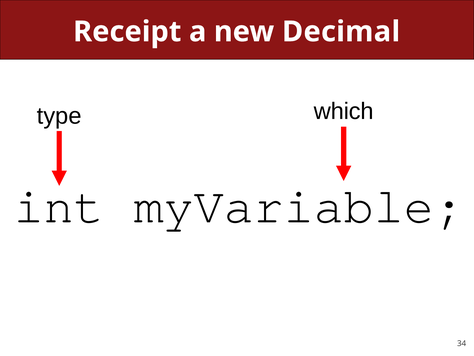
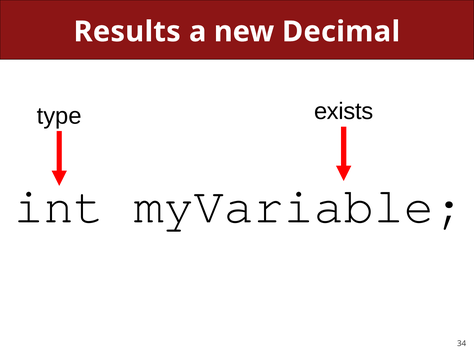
Receipt: Receipt -> Results
which: which -> exists
